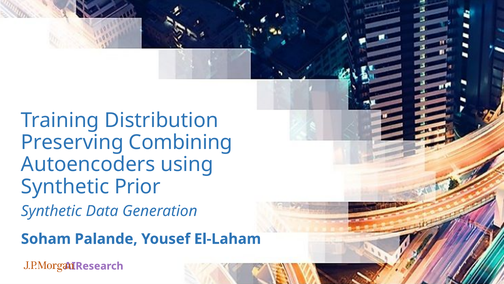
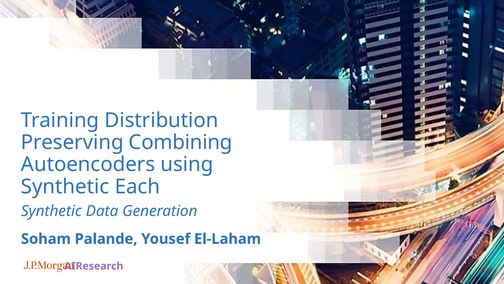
Prior: Prior -> Each
